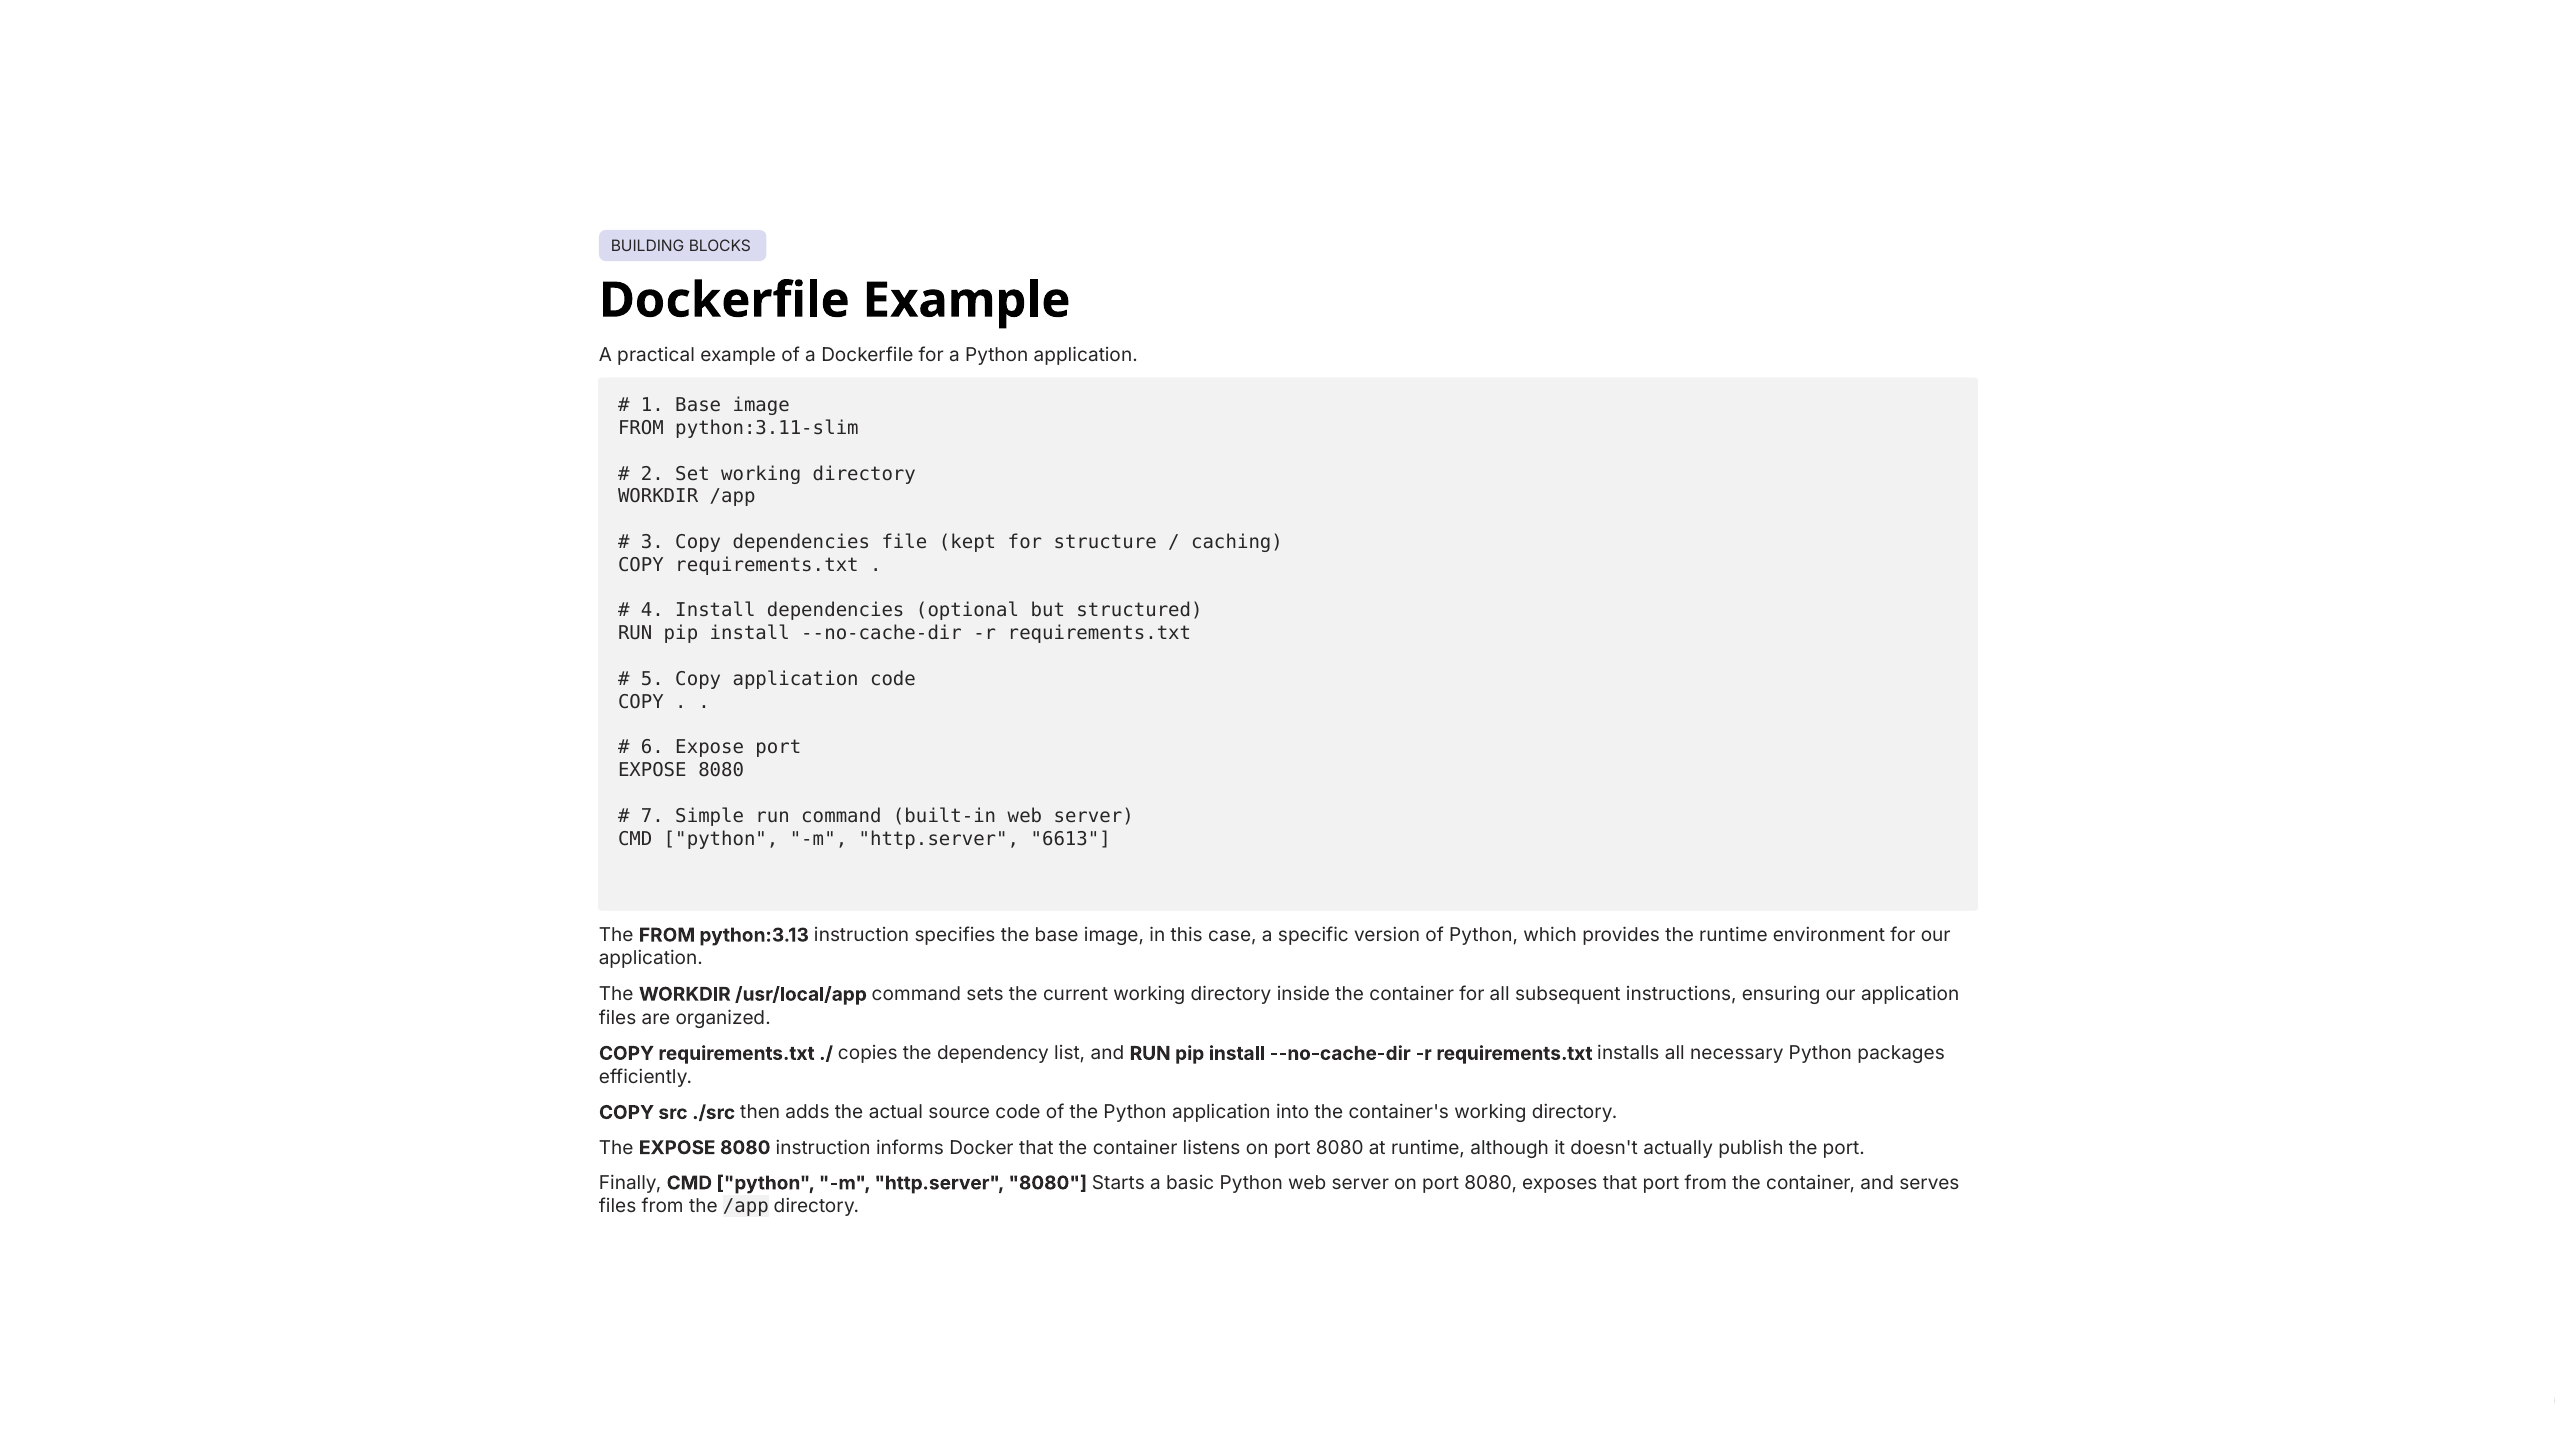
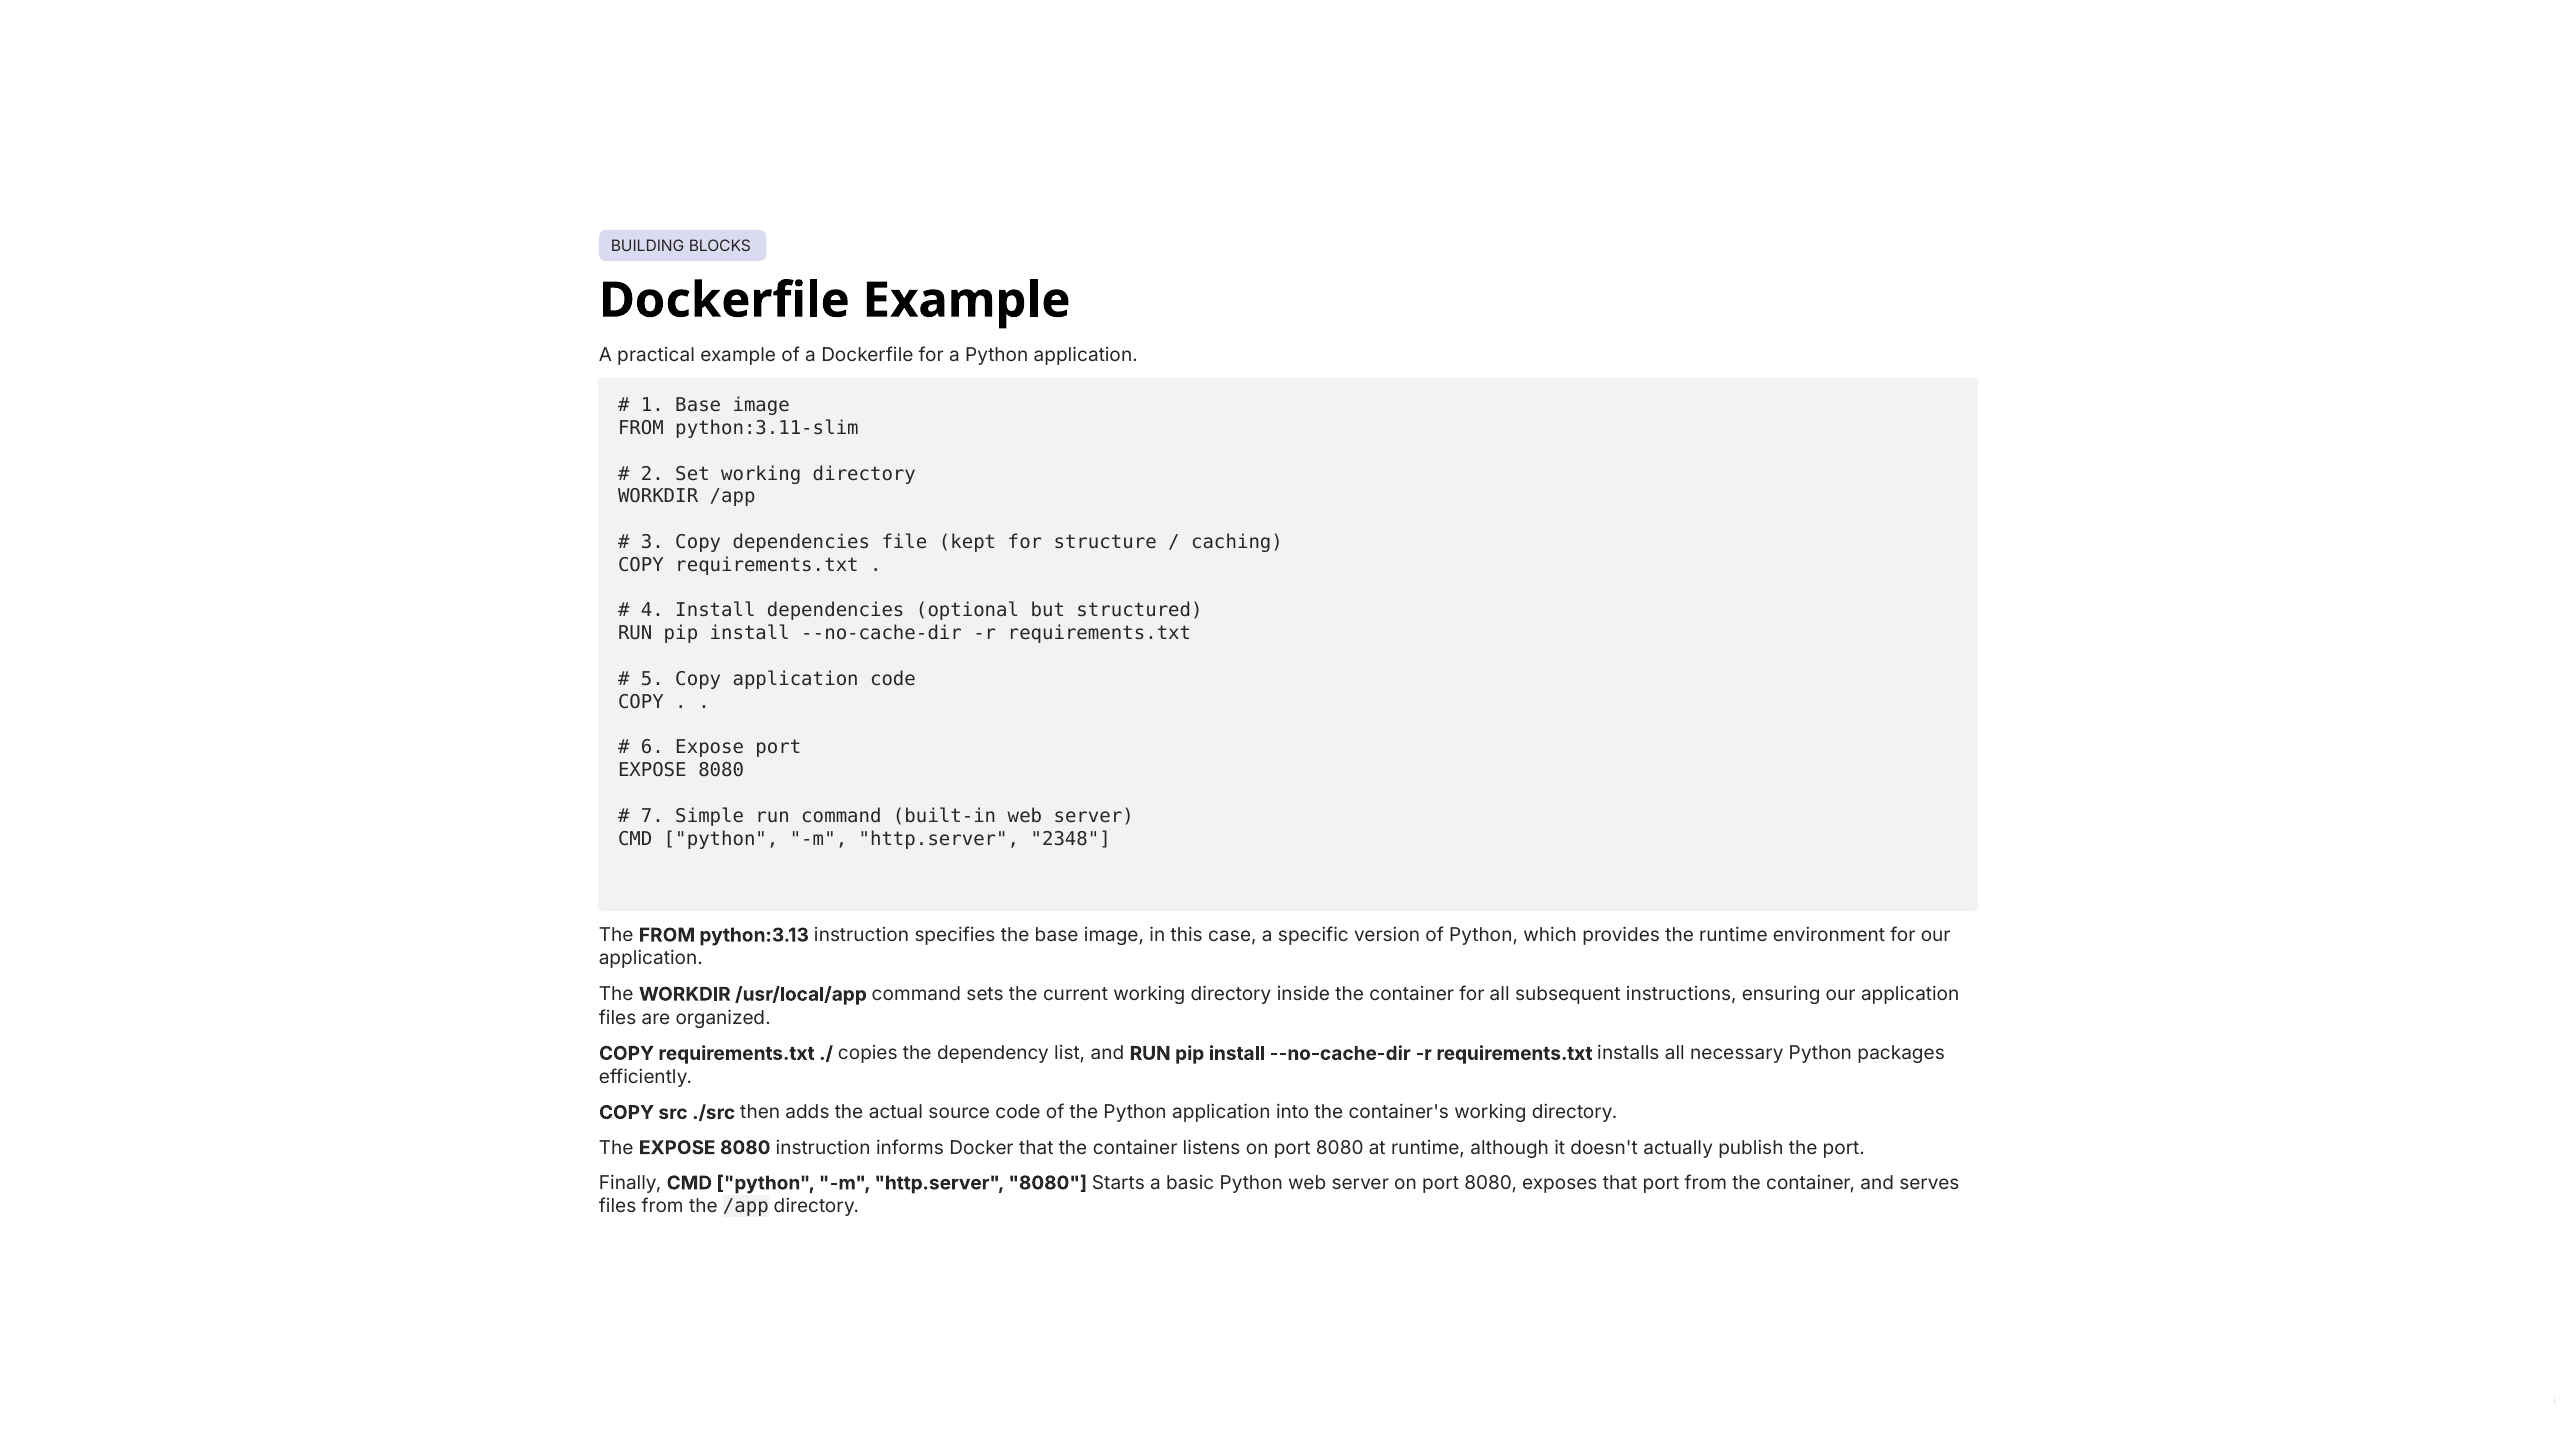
6613: 6613 -> 2348
